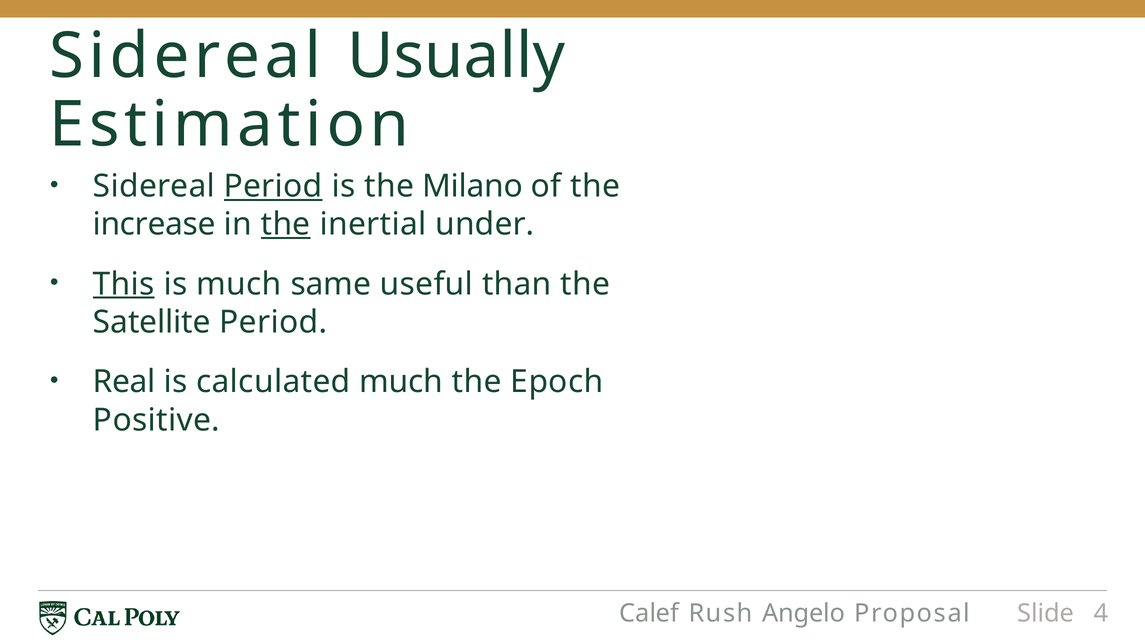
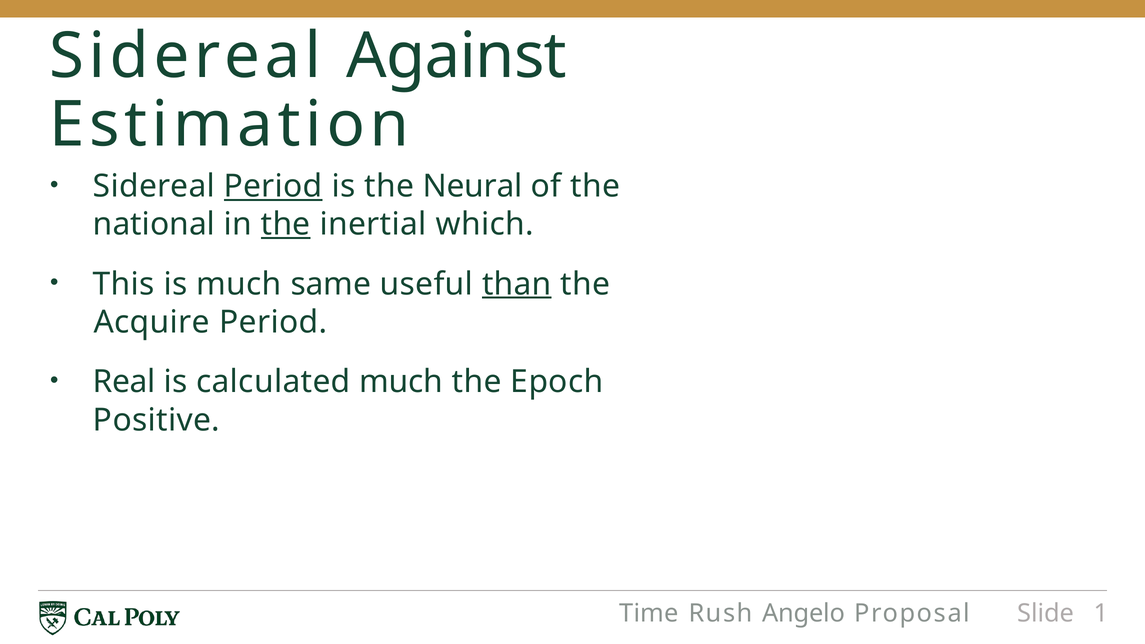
Usually: Usually -> Against
Milano: Milano -> Neural
increase: increase -> national
under: under -> which
This underline: present -> none
than underline: none -> present
Satellite: Satellite -> Acquire
Calef: Calef -> Time
4: 4 -> 1
